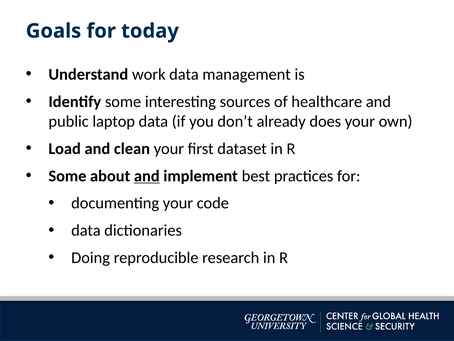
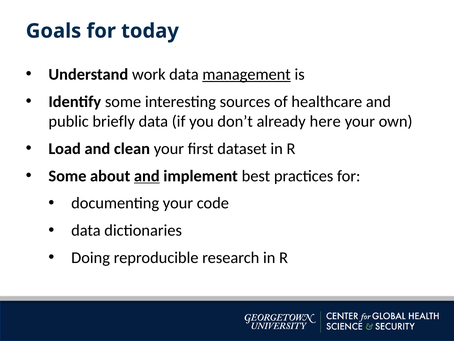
management underline: none -> present
laptop: laptop -> briefly
does: does -> here
